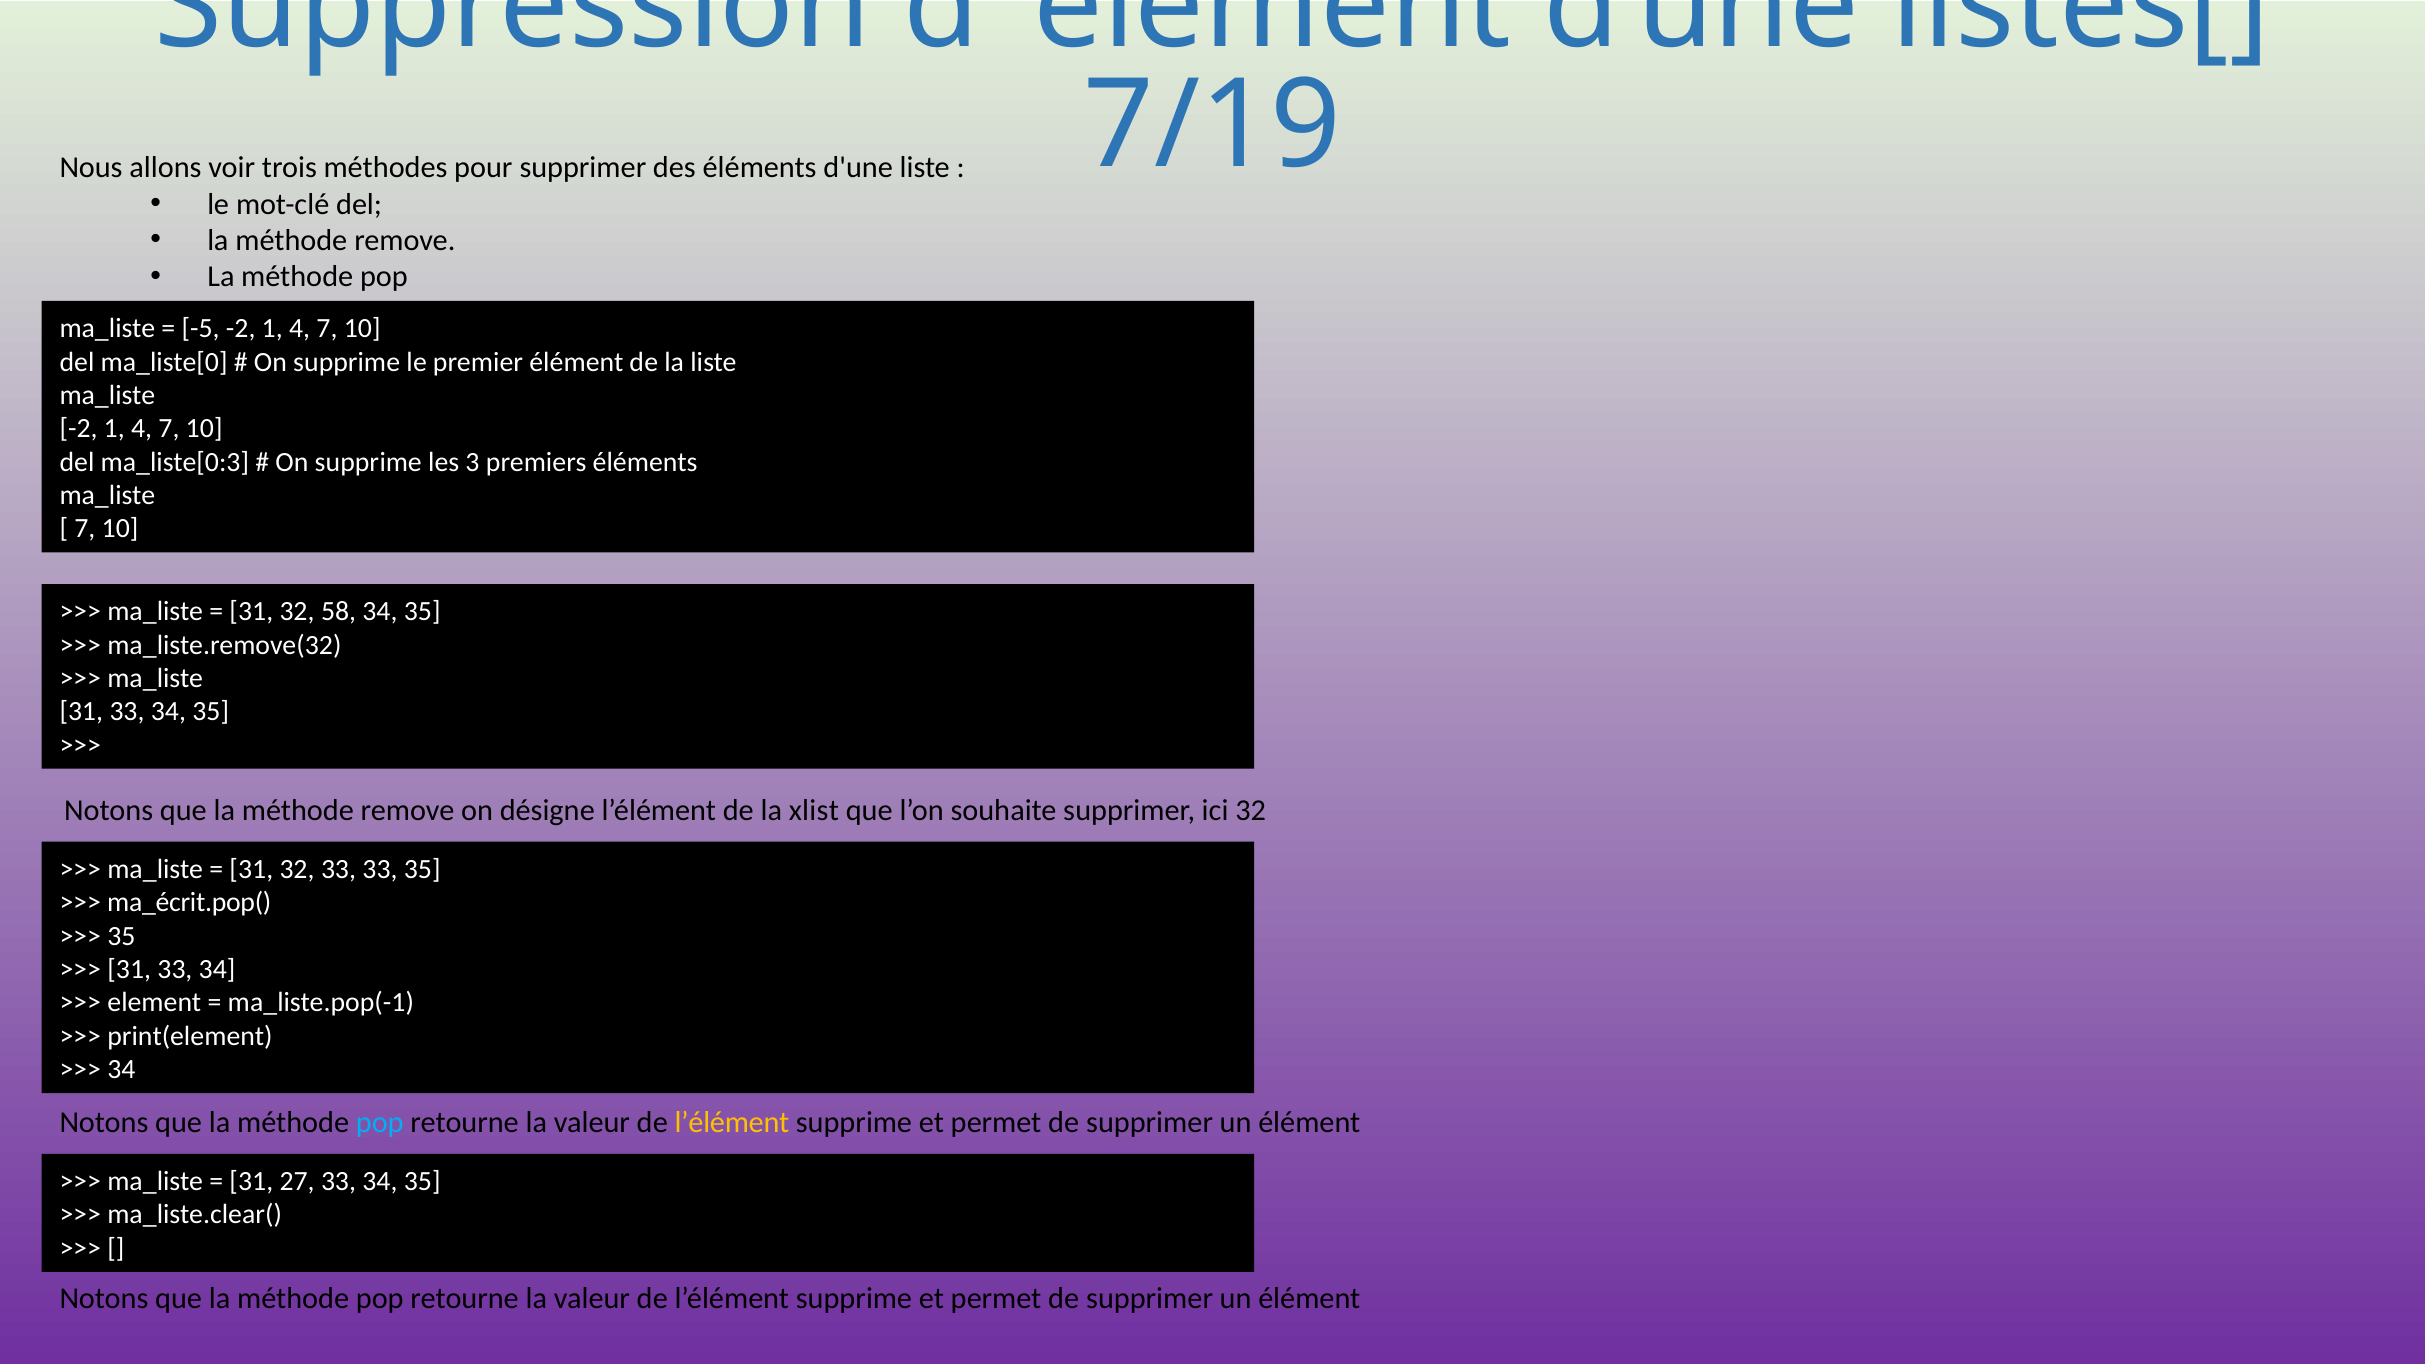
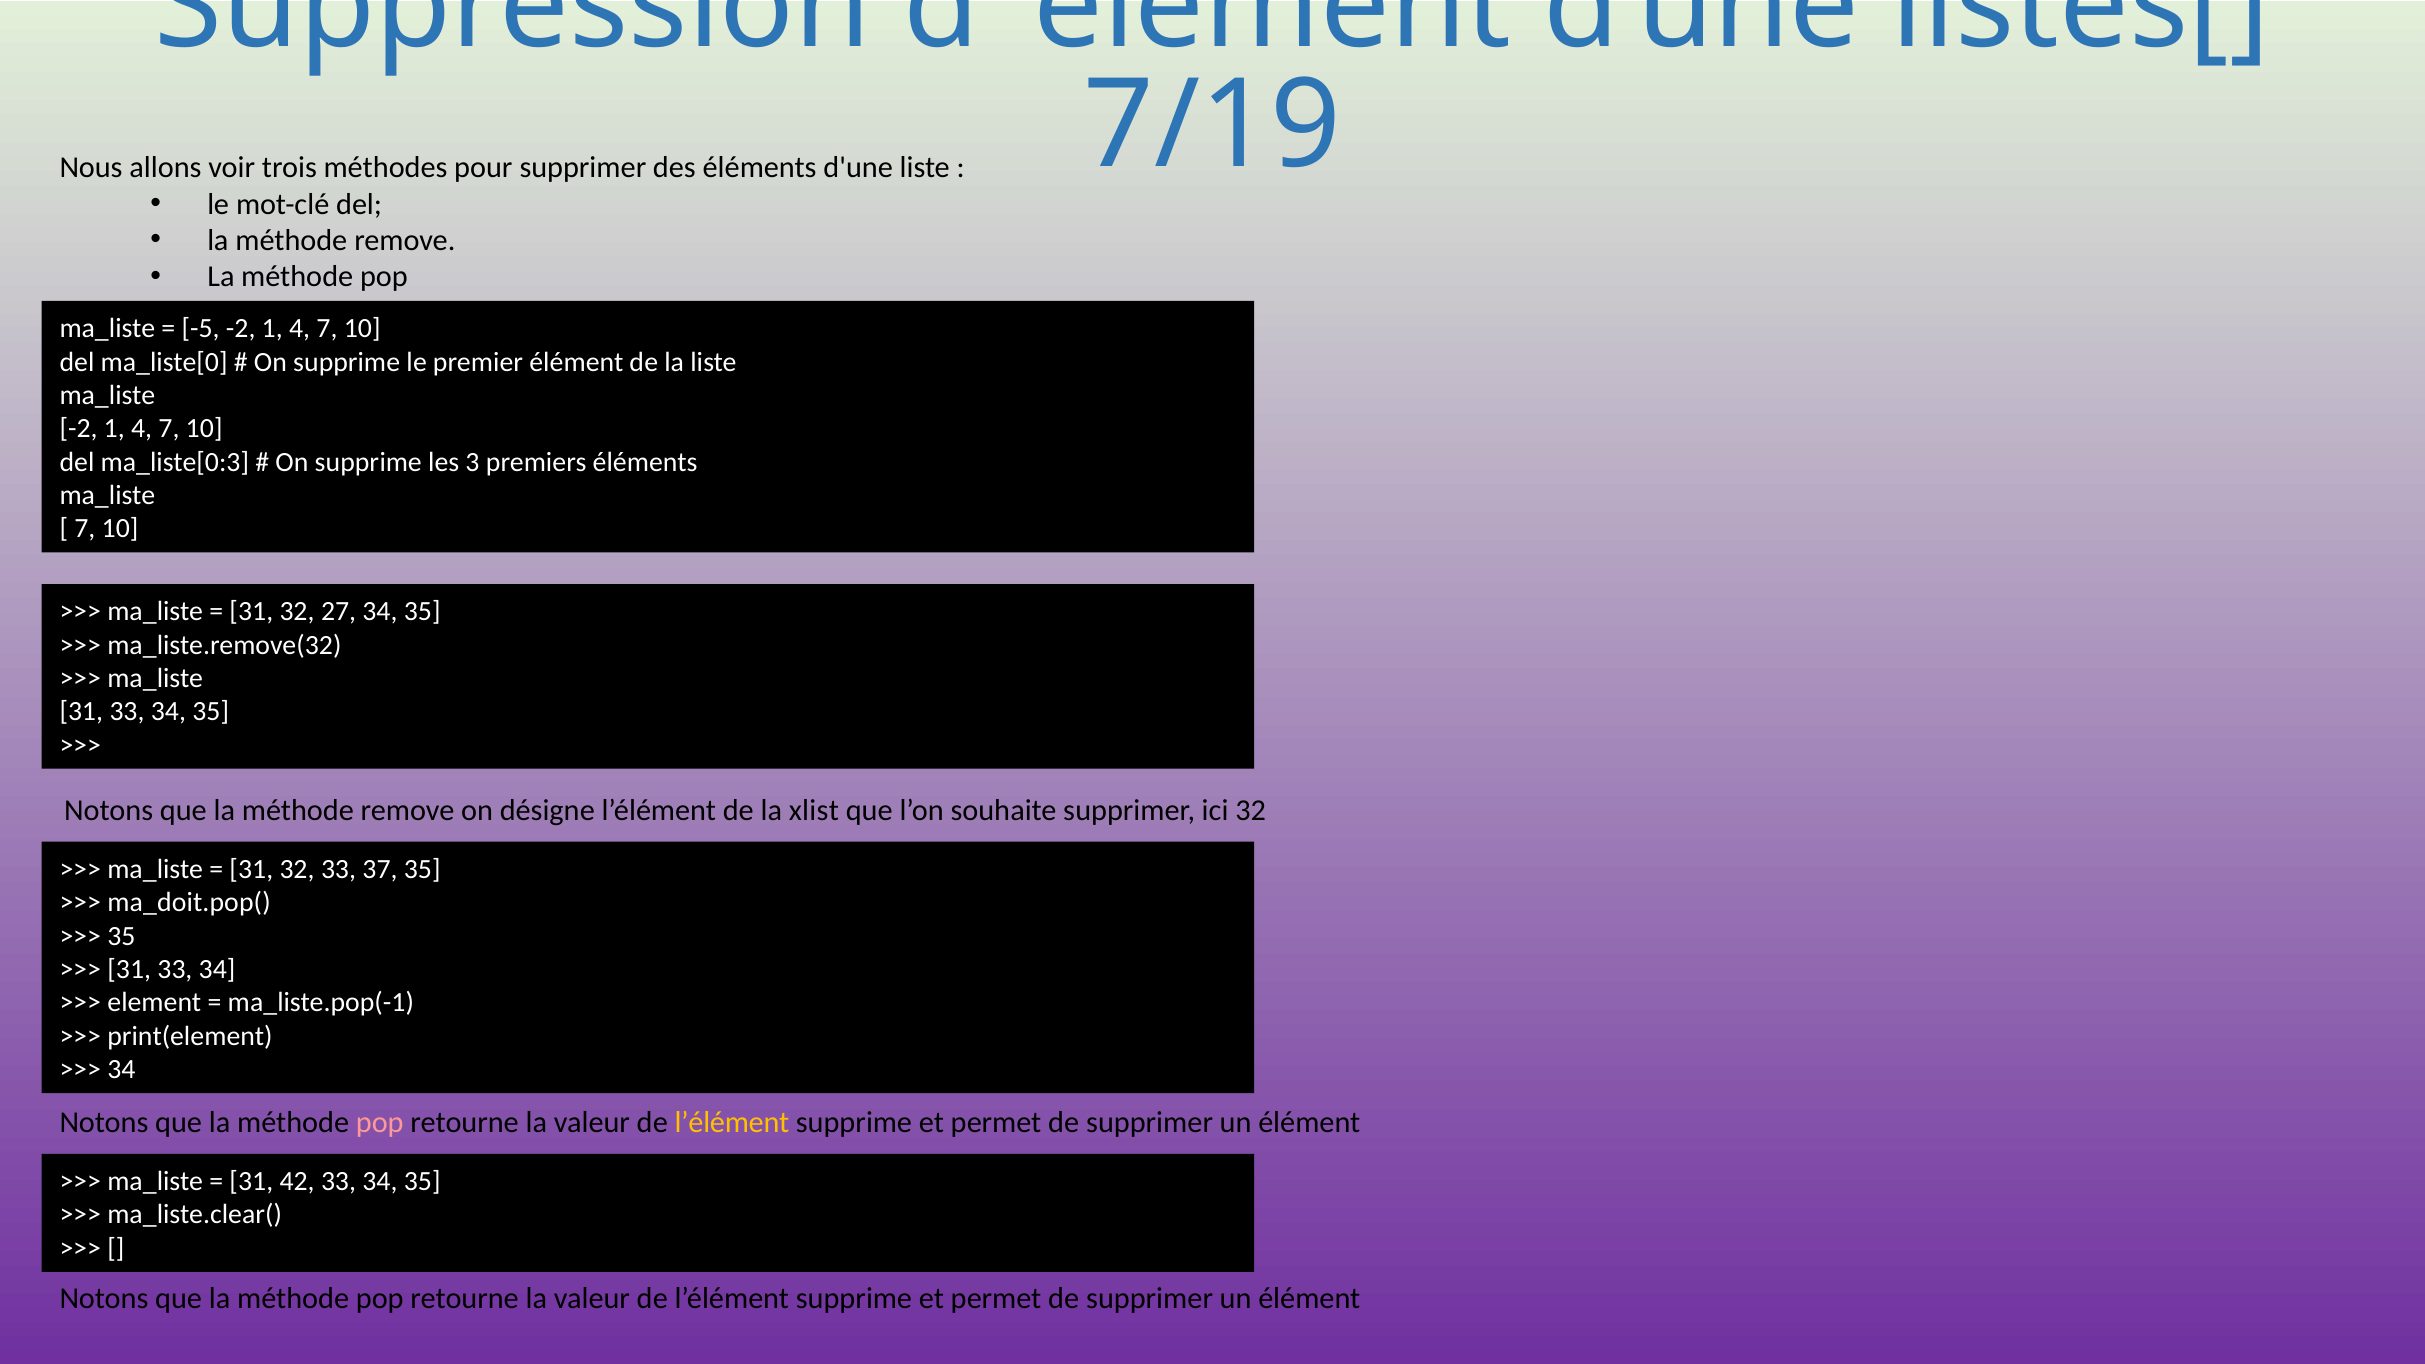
58: 58 -> 27
33 33: 33 -> 37
ma_écrit.pop(: ma_écrit.pop( -> ma_doit.pop(
pop at (380, 1122) colour: light blue -> pink
27: 27 -> 42
